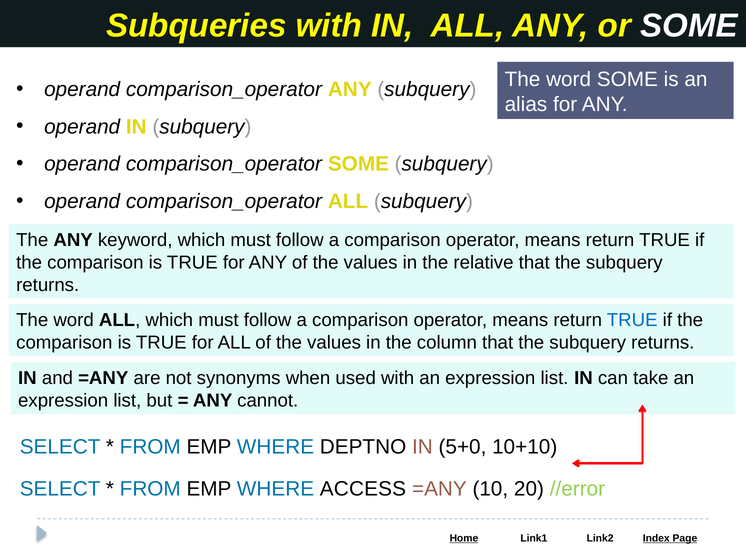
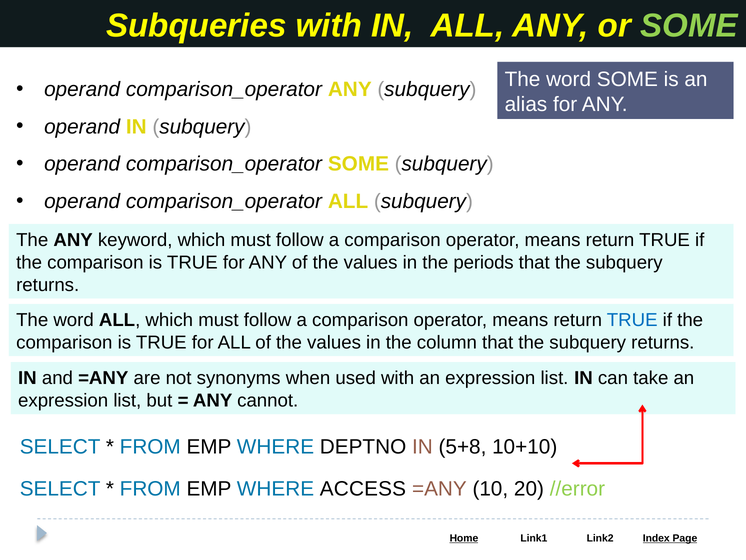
SOME at (689, 26) colour: white -> light green
relative: relative -> periods
5+0: 5+0 -> 5+8
